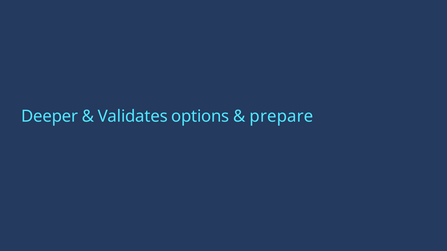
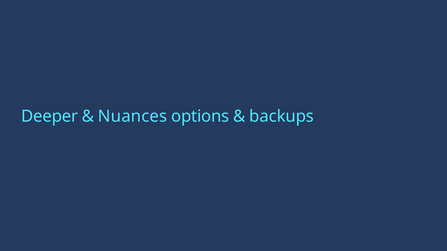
Validates: Validates -> Nuances
prepare: prepare -> backups
